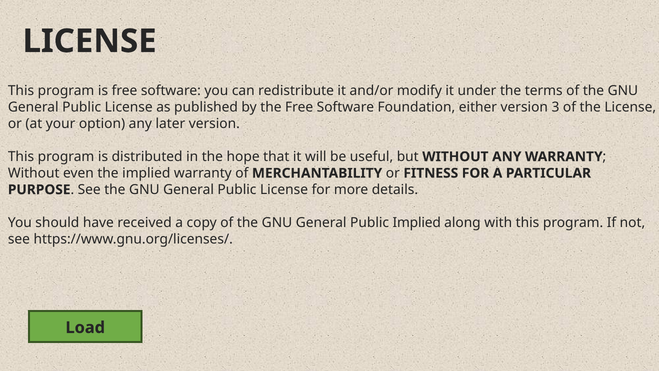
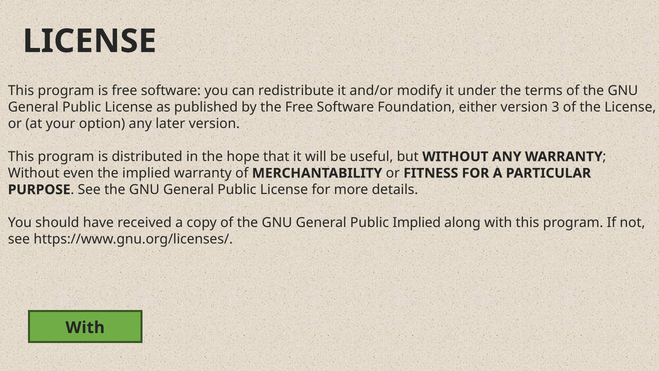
Load at (85, 327): Load -> With
